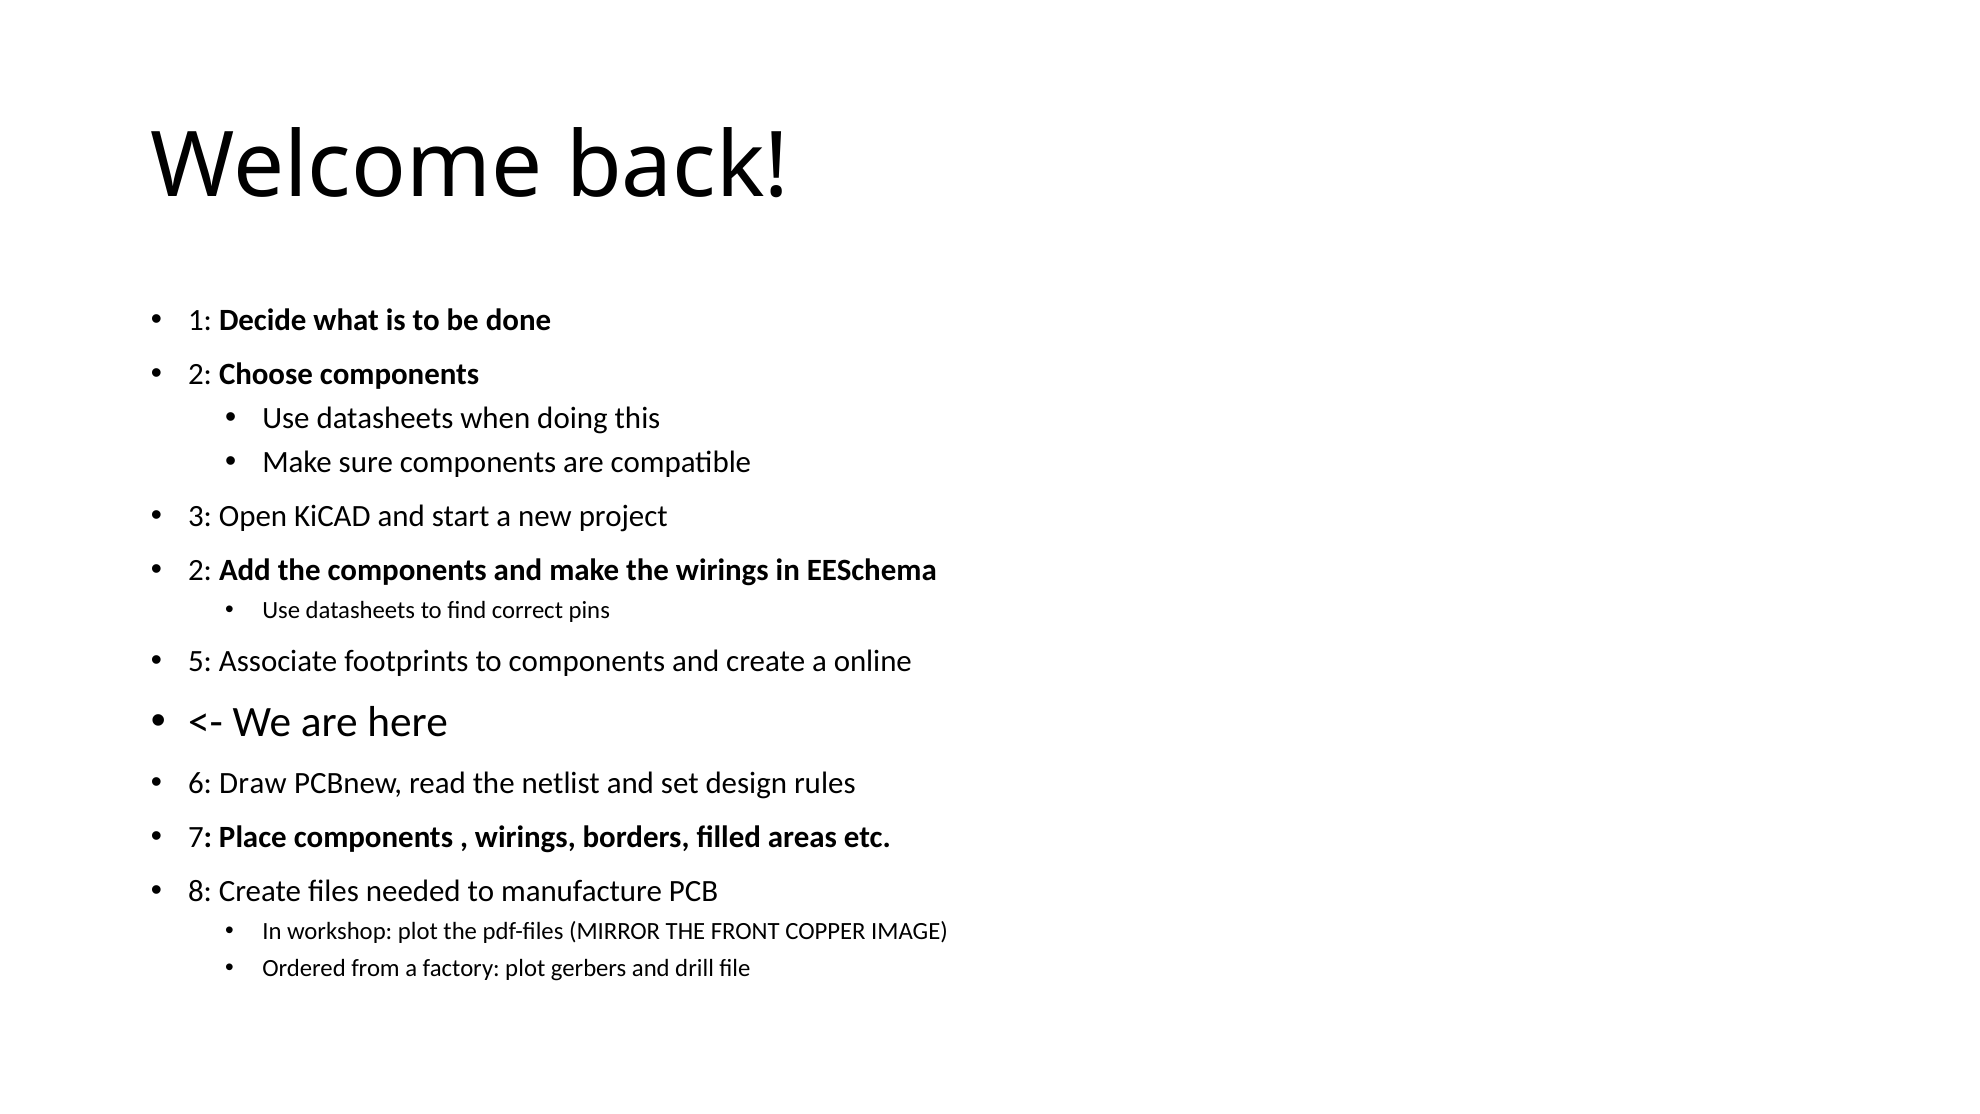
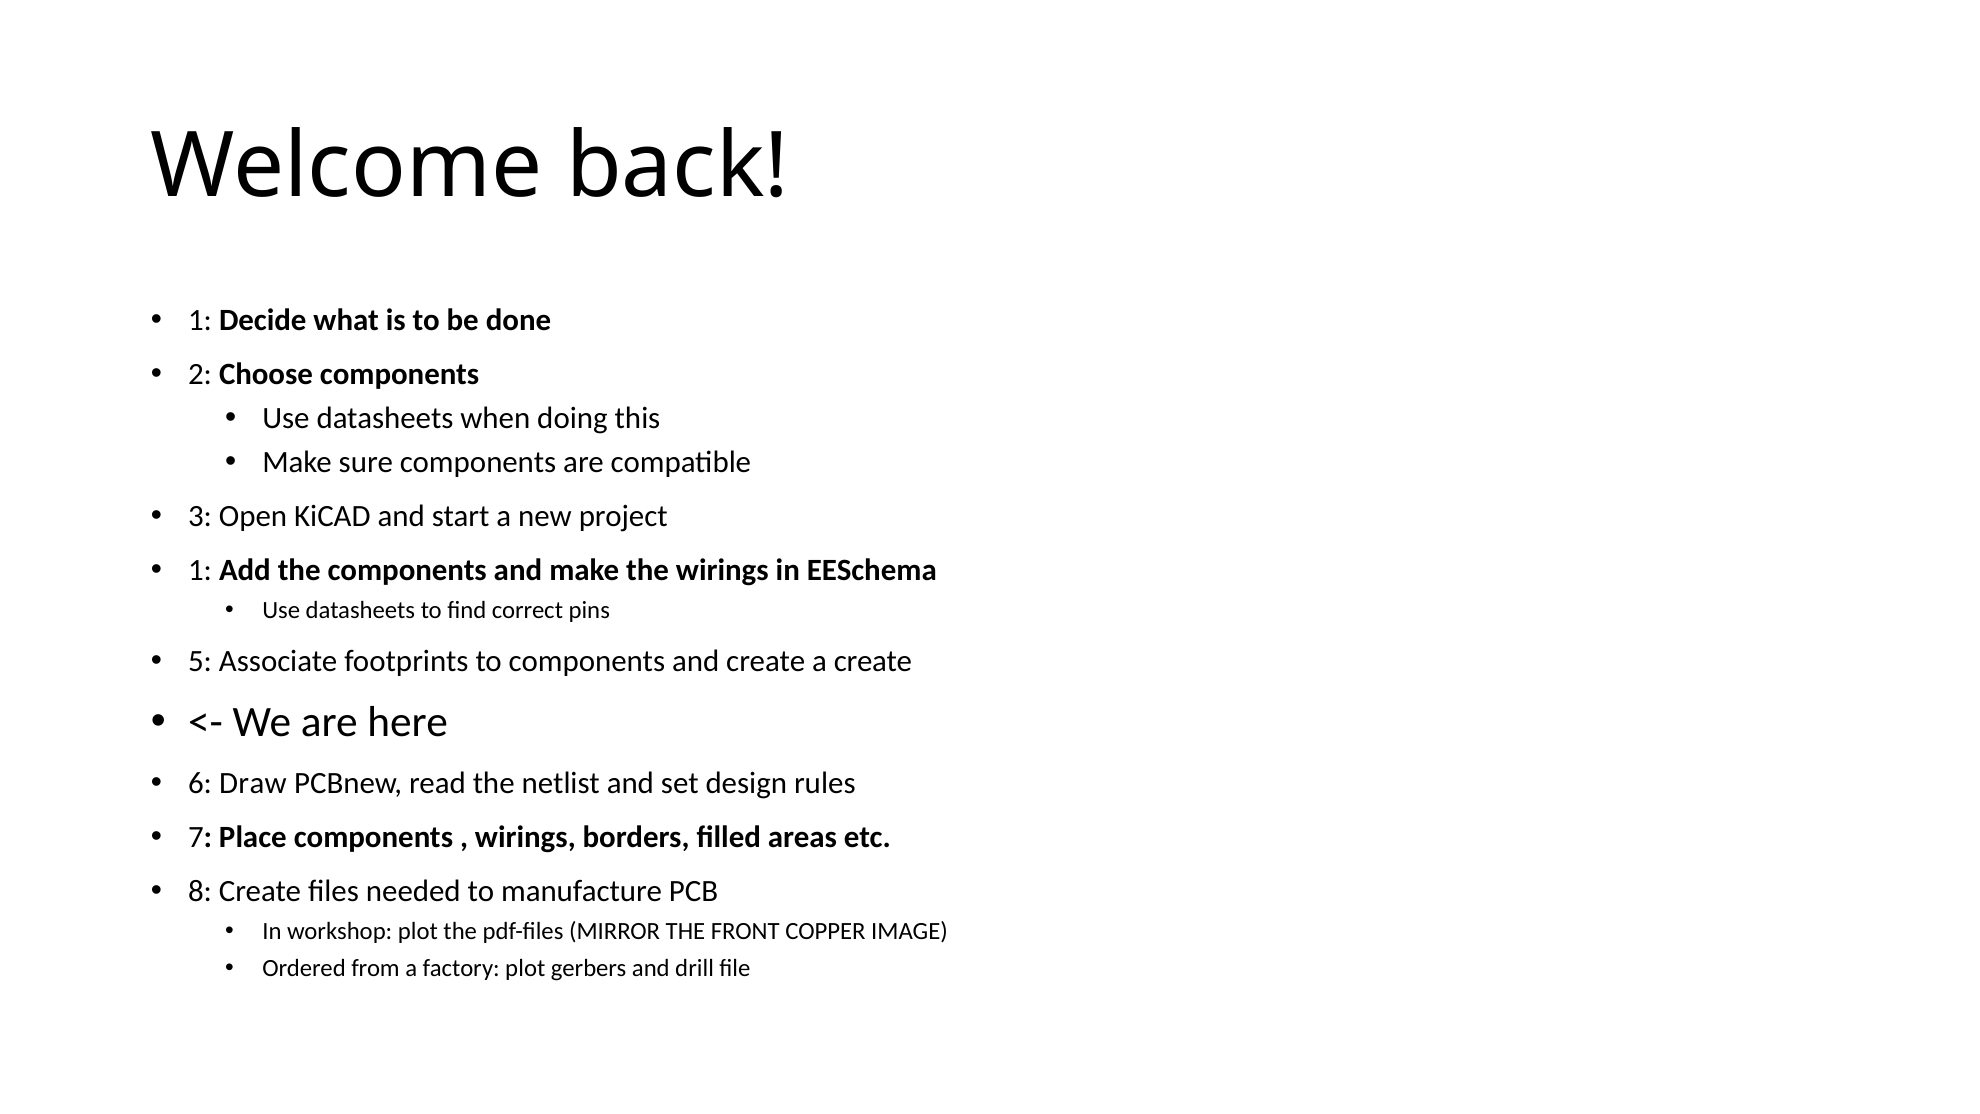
2 at (200, 570): 2 -> 1
a online: online -> create
